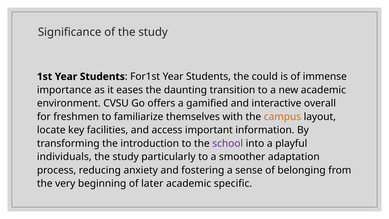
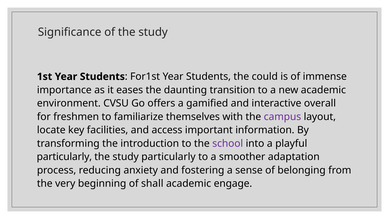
campus colour: orange -> purple
individuals at (64, 157): individuals -> particularly
later: later -> shall
specific: specific -> engage
